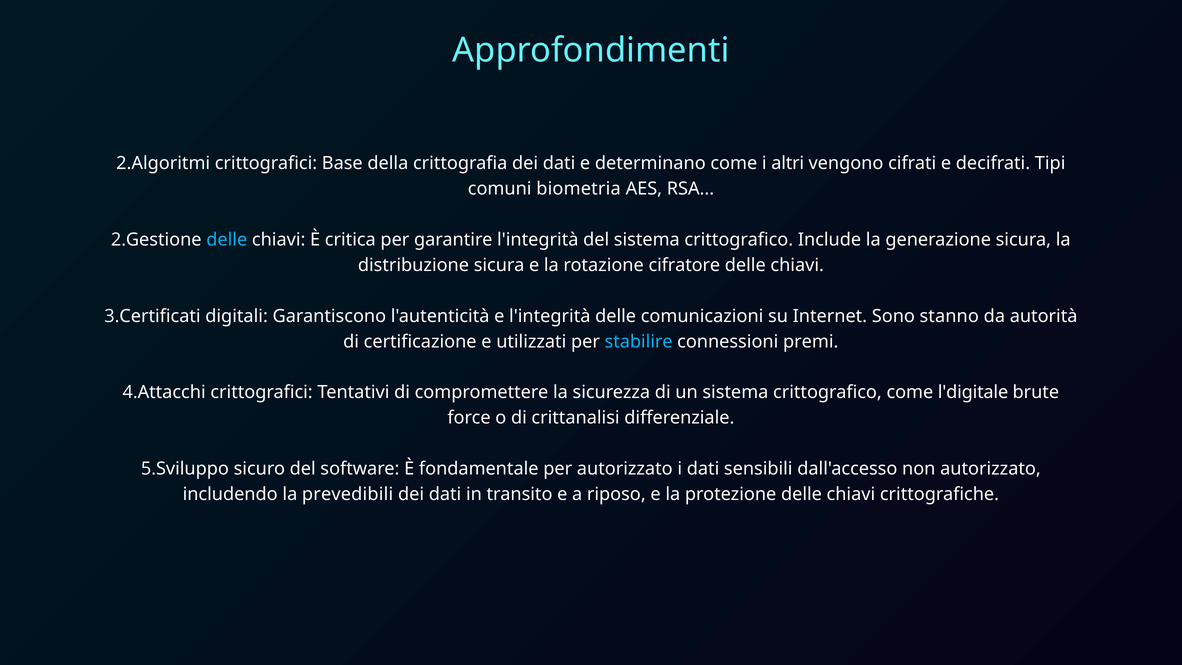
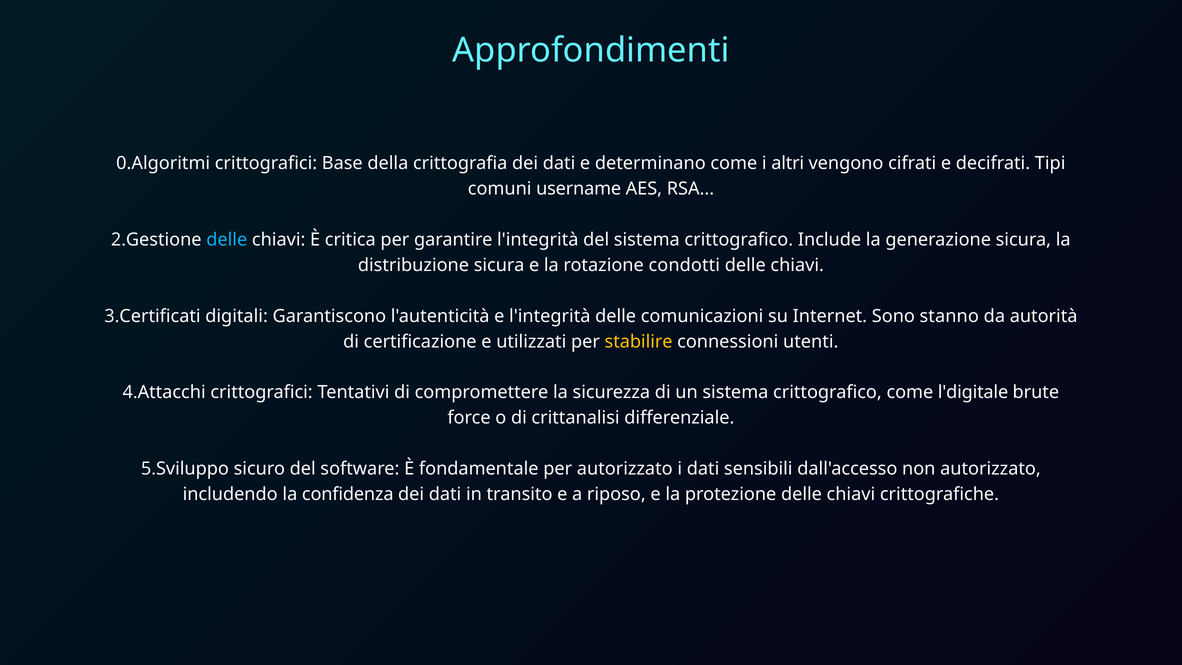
2.Algoritmi: 2.Algoritmi -> 0.Algoritmi
biometria: biometria -> username
cifratore: cifratore -> condotti
stabilire colour: light blue -> yellow
premi: premi -> utenti
prevedibili: prevedibili -> confidenza
